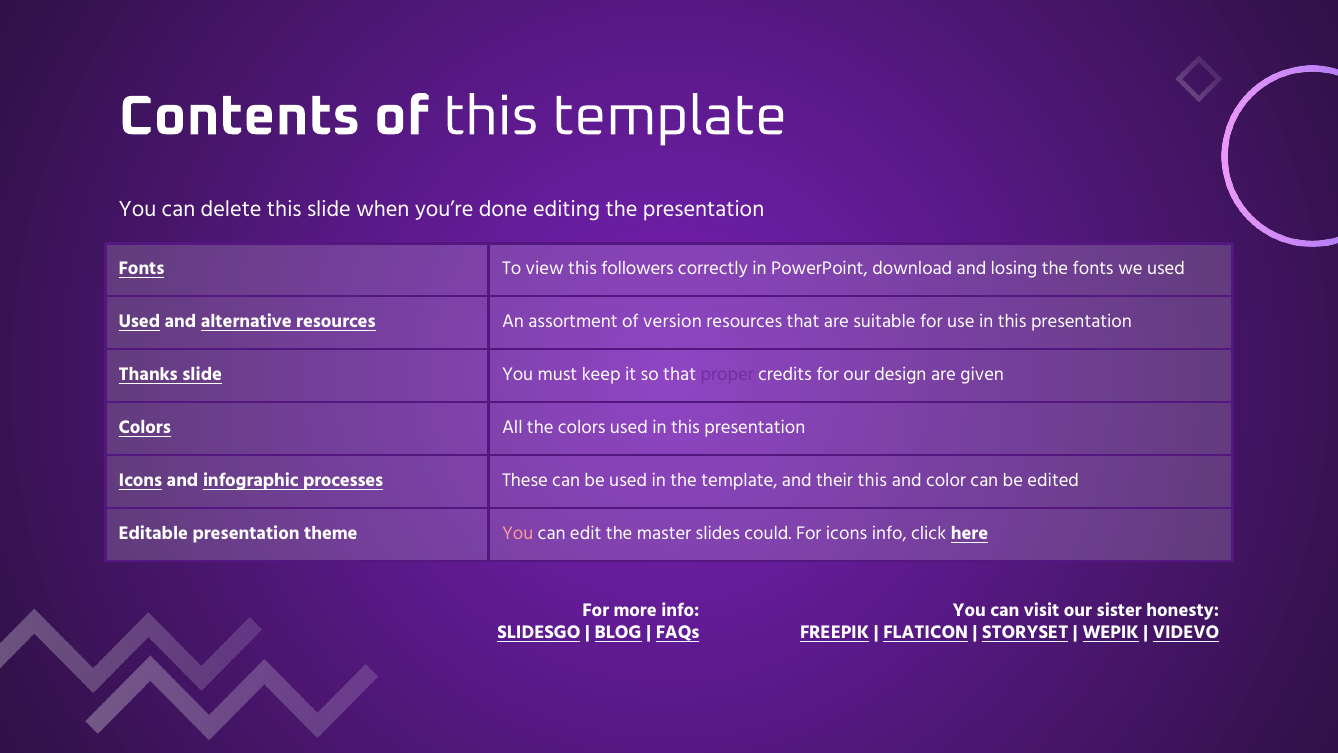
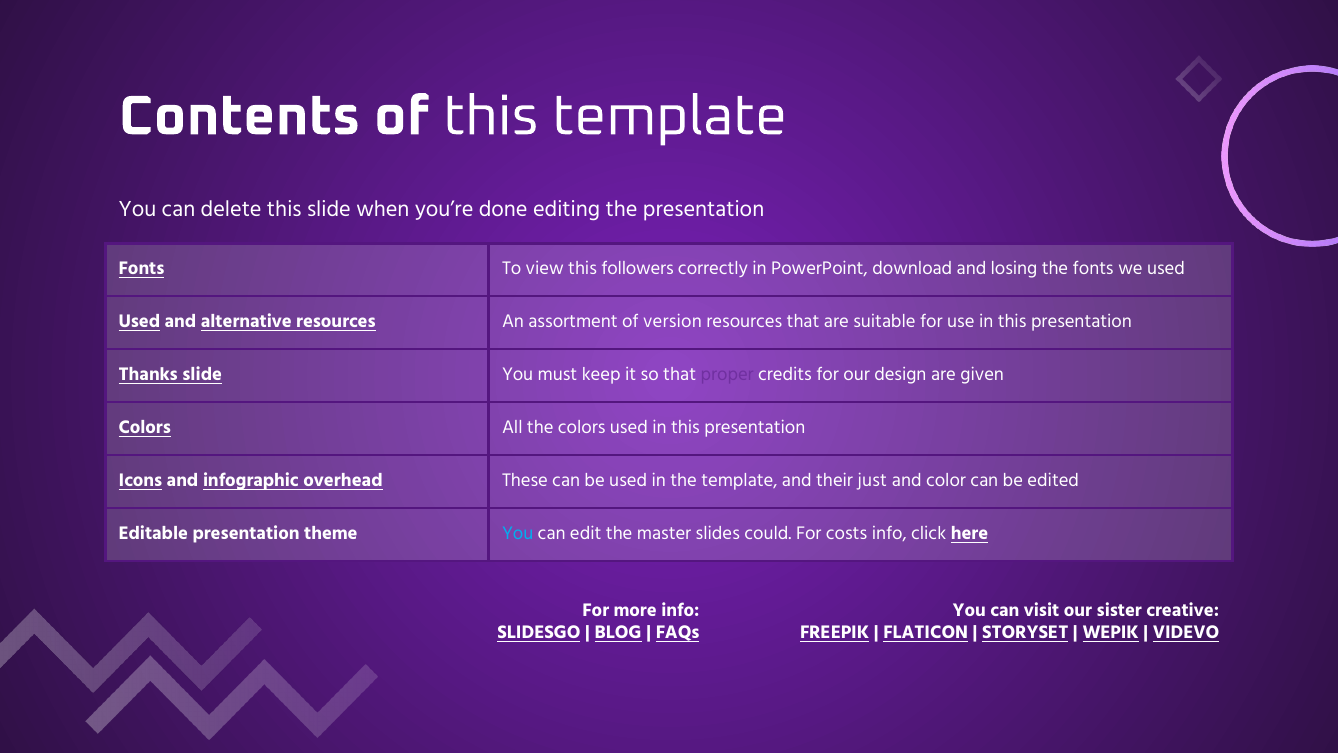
processes: processes -> overhead
their this: this -> just
You at (518, 533) colour: pink -> light blue
For icons: icons -> costs
honesty: honesty -> creative
